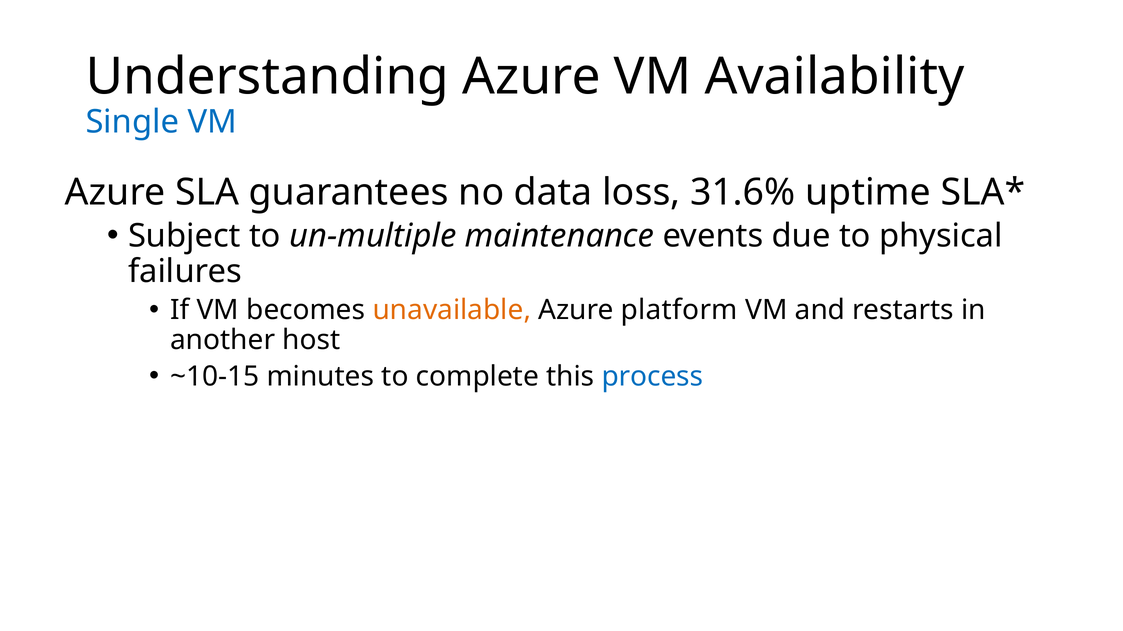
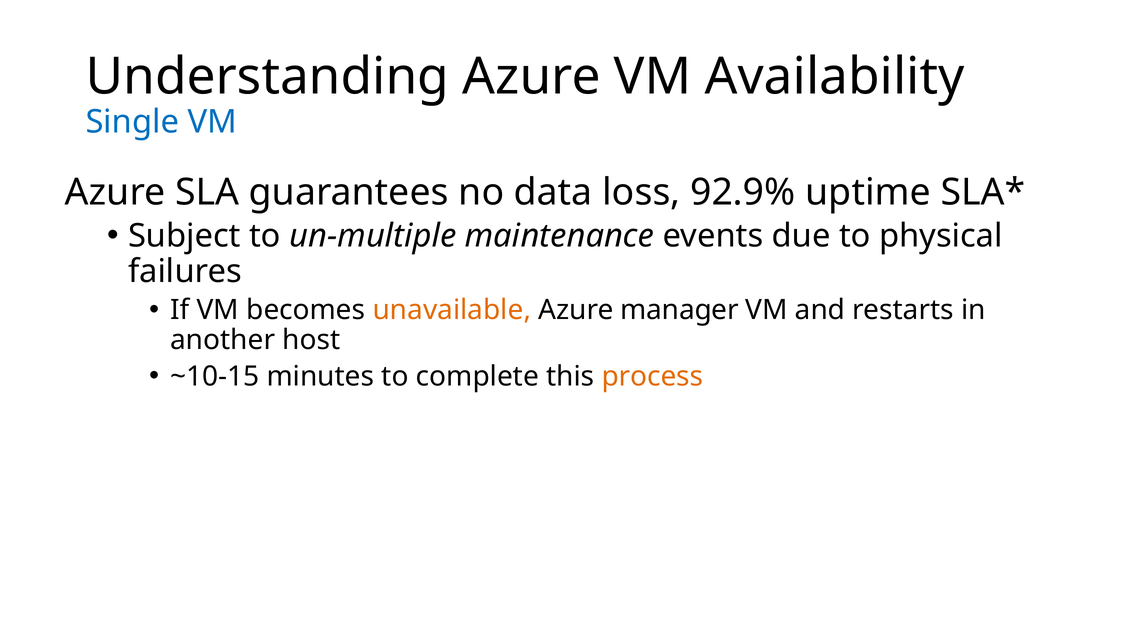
31.6%: 31.6% -> 92.9%
platform: platform -> manager
process colour: blue -> orange
